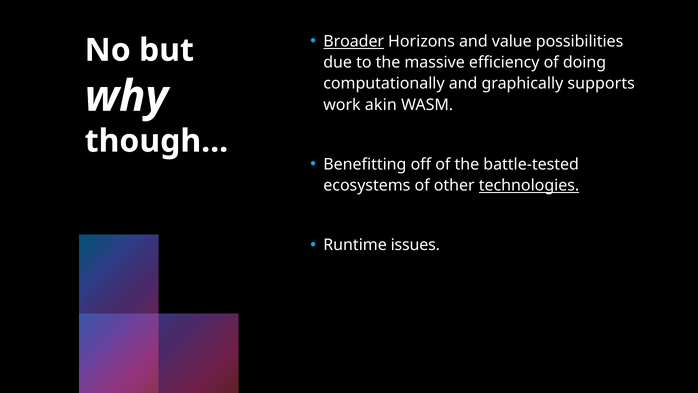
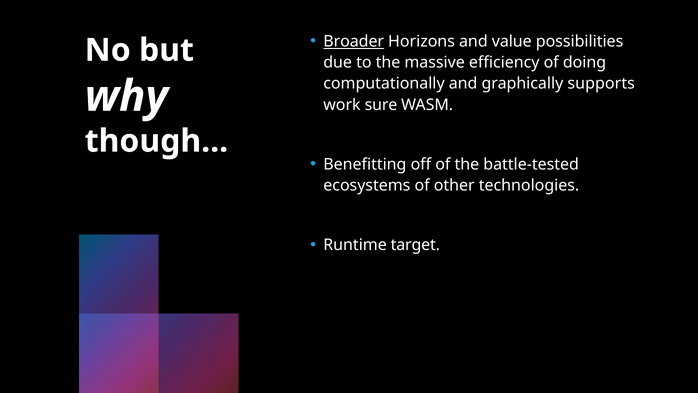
akin: akin -> sure
technologies underline: present -> none
issues: issues -> target
